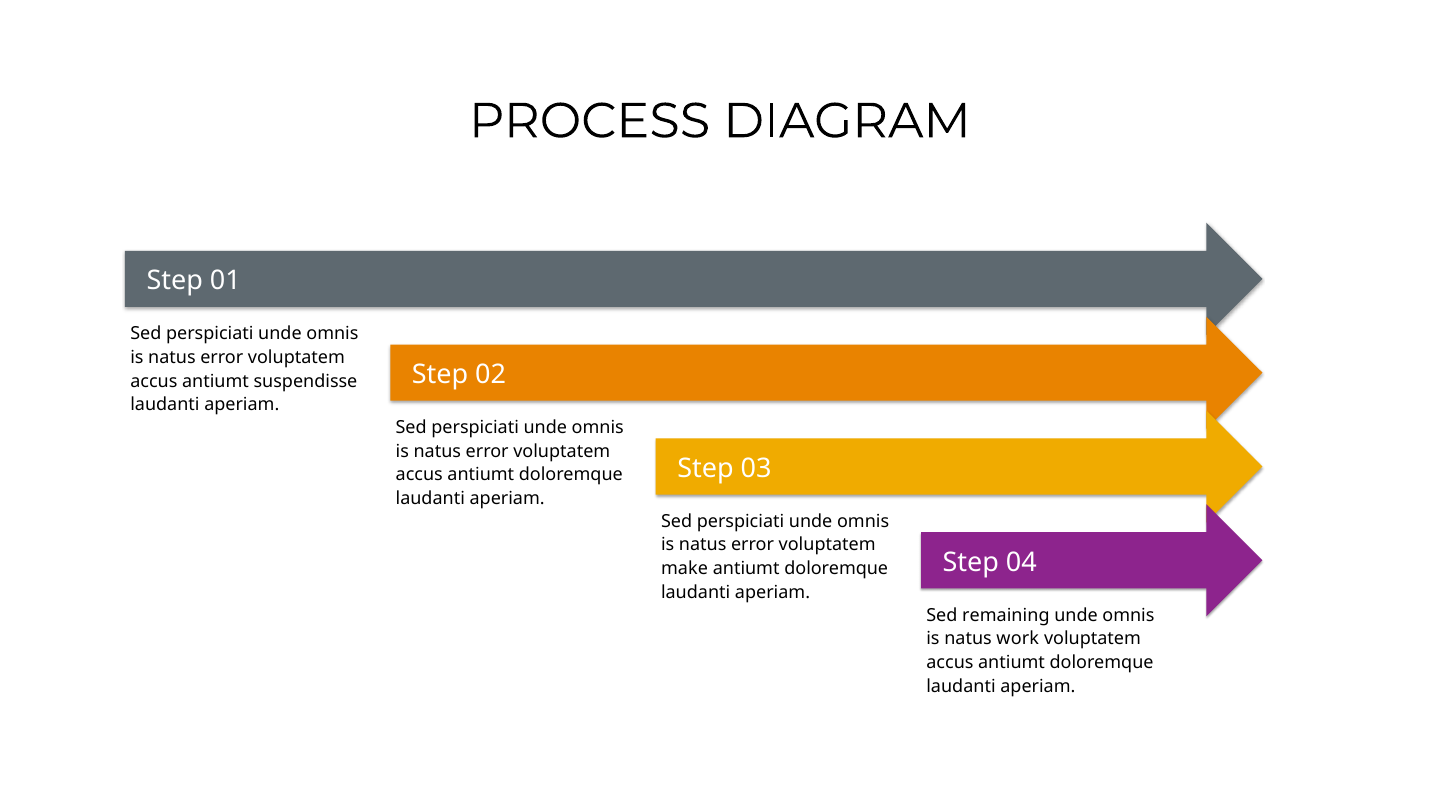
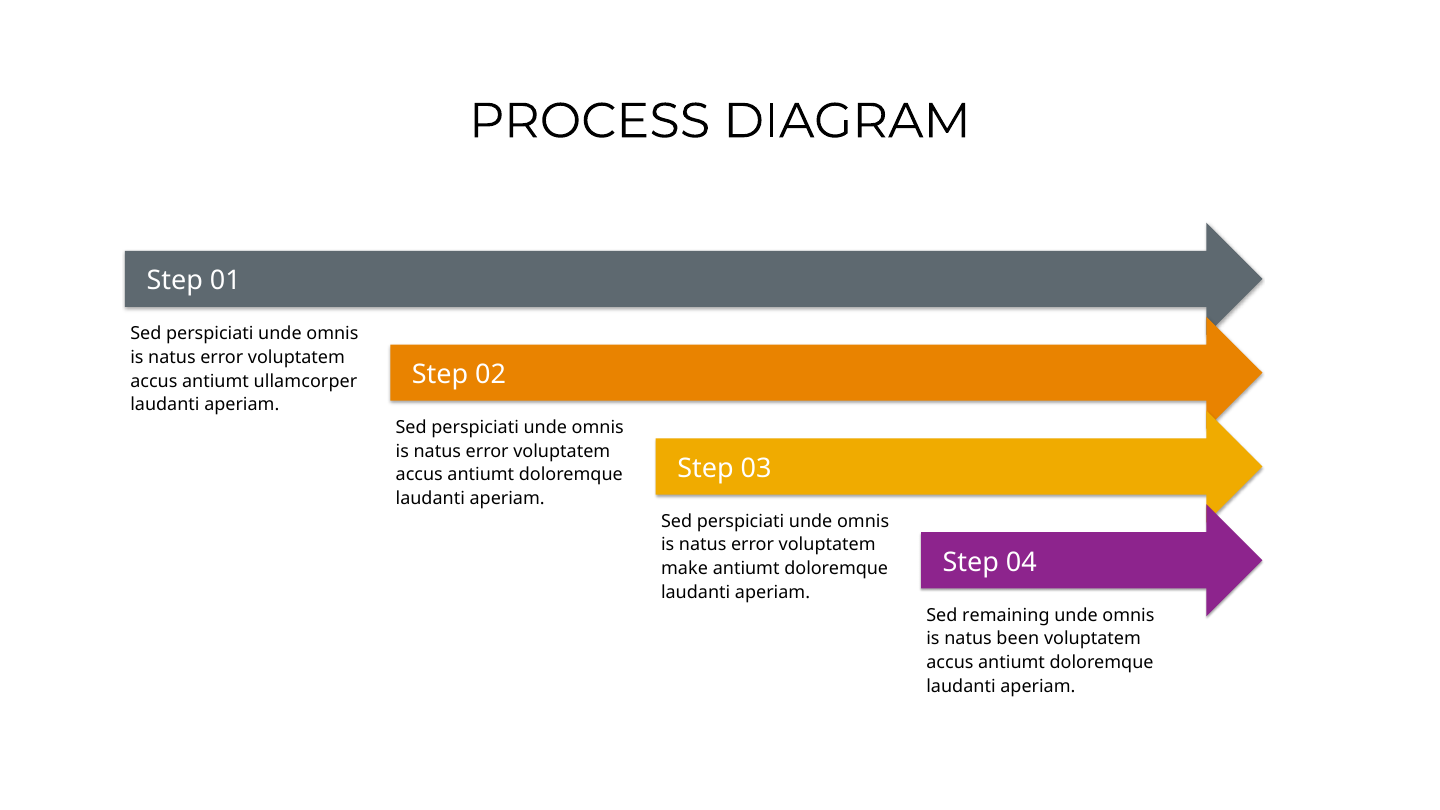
suspendisse: suspendisse -> ullamcorper
work: work -> been
